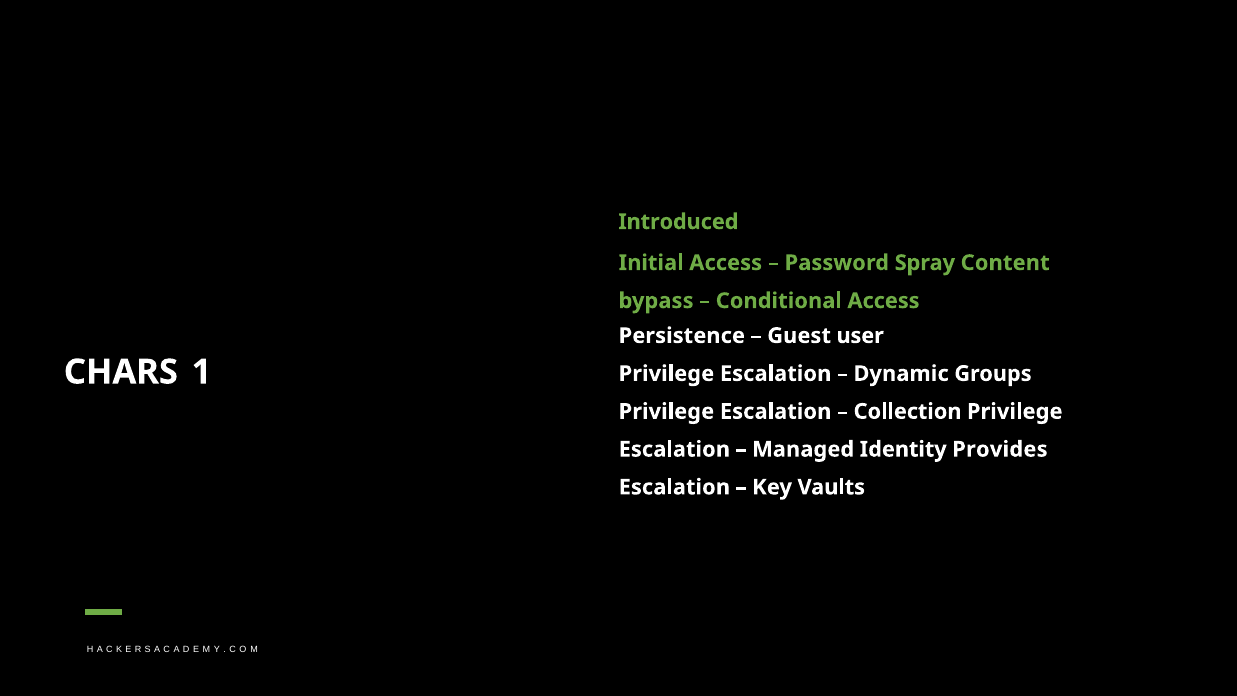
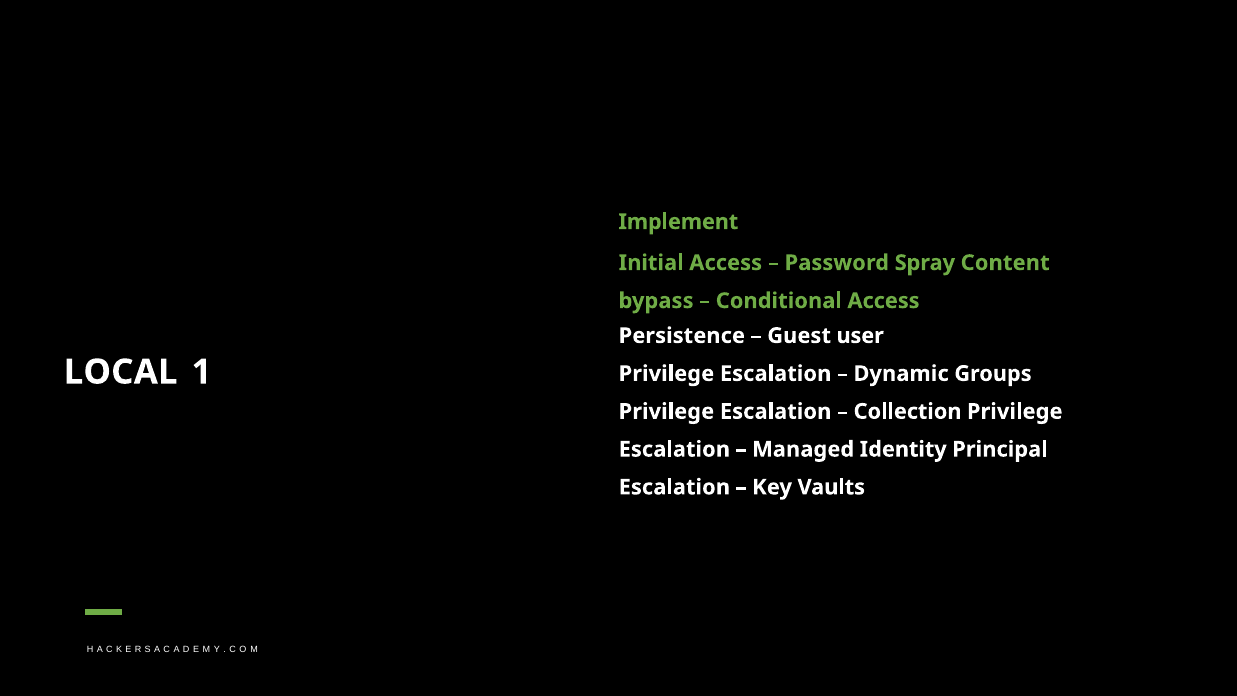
Introduced: Introduced -> Implement
CHARS: CHARS -> LOCAL
Provides: Provides -> Principal
